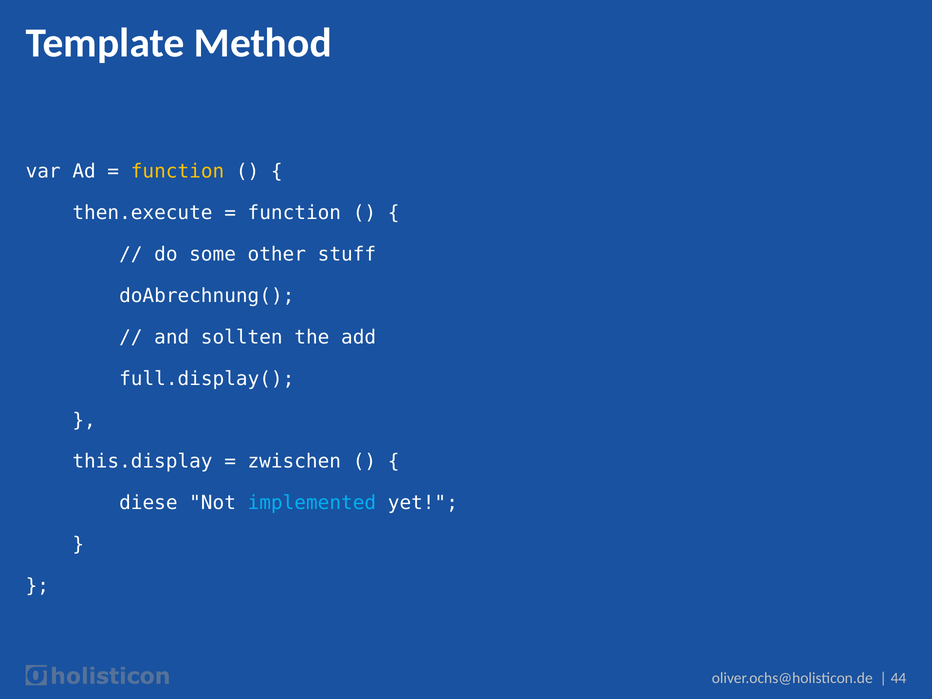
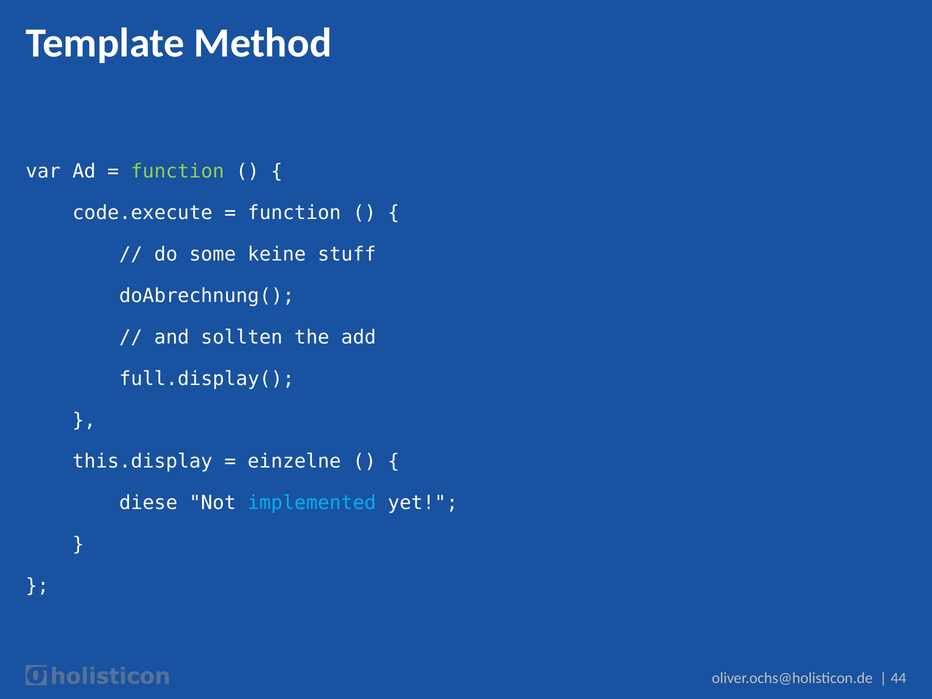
function at (178, 172) colour: yellow -> light green
then.execute: then.execute -> code.execute
other: other -> keine
zwischen: zwischen -> einzelne
